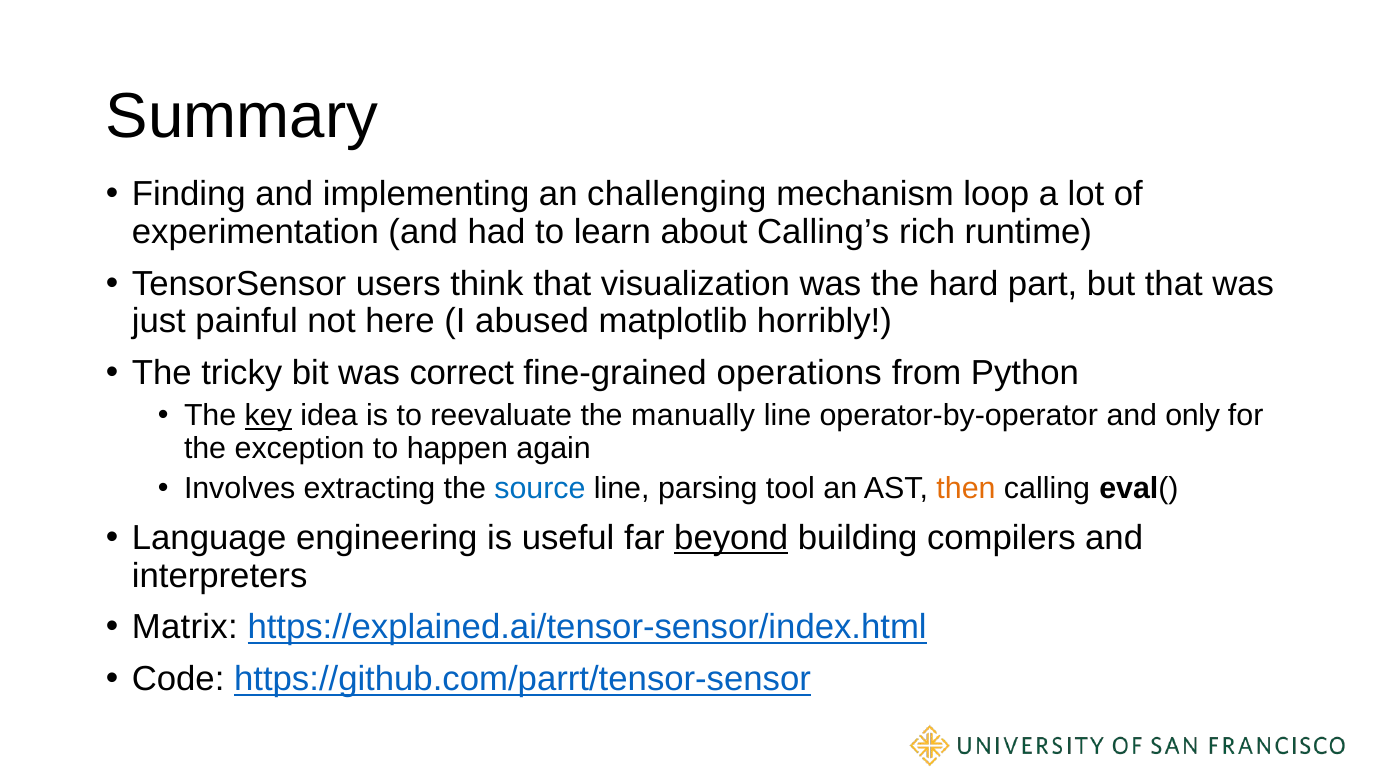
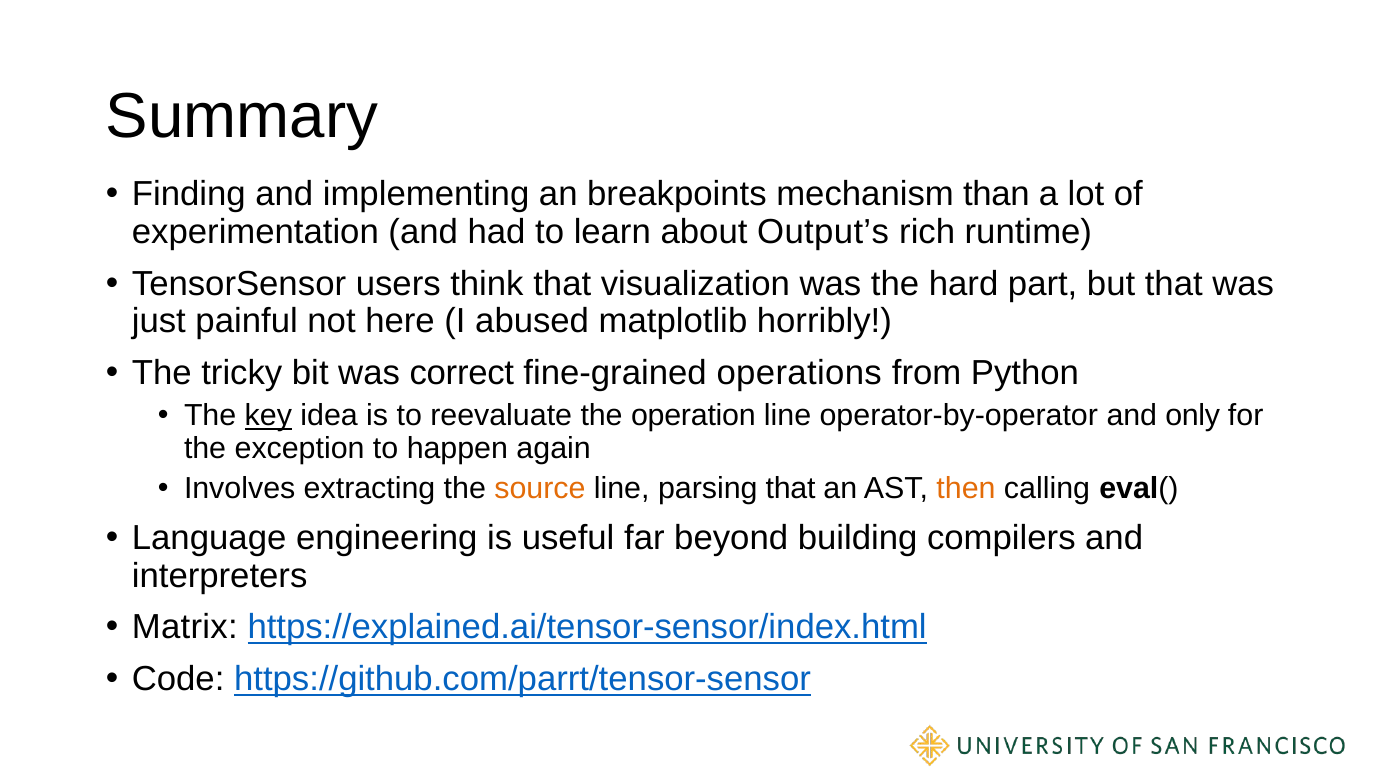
challenging: challenging -> breakpoints
loop: loop -> than
Calling’s: Calling’s -> Output’s
manually: manually -> operation
source colour: blue -> orange
parsing tool: tool -> that
beyond underline: present -> none
